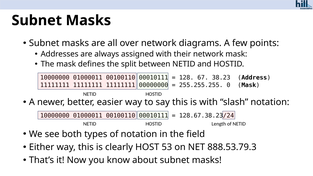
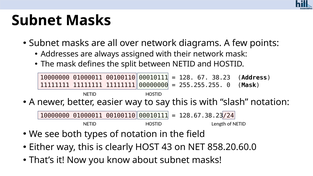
53: 53 -> 43
888.53.79.3: 888.53.79.3 -> 858.20.60.0
